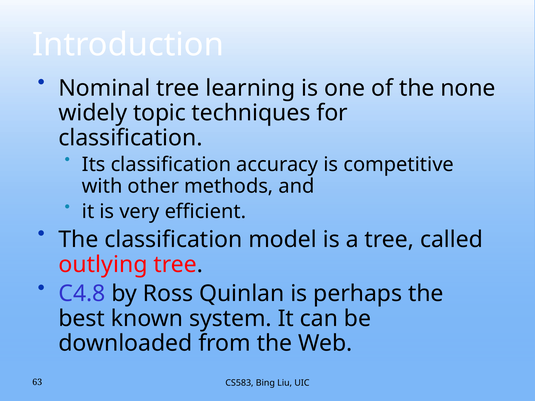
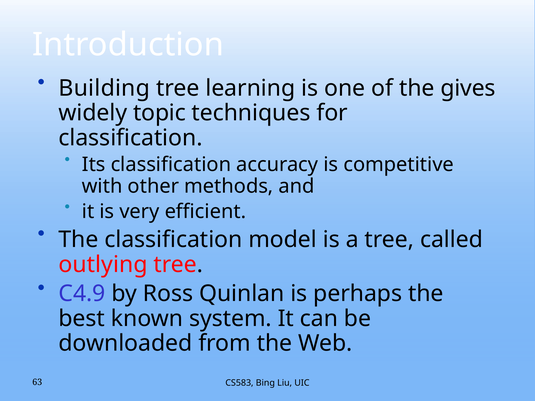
Nominal: Nominal -> Building
none: none -> gives
C4.8: C4.8 -> C4.9
